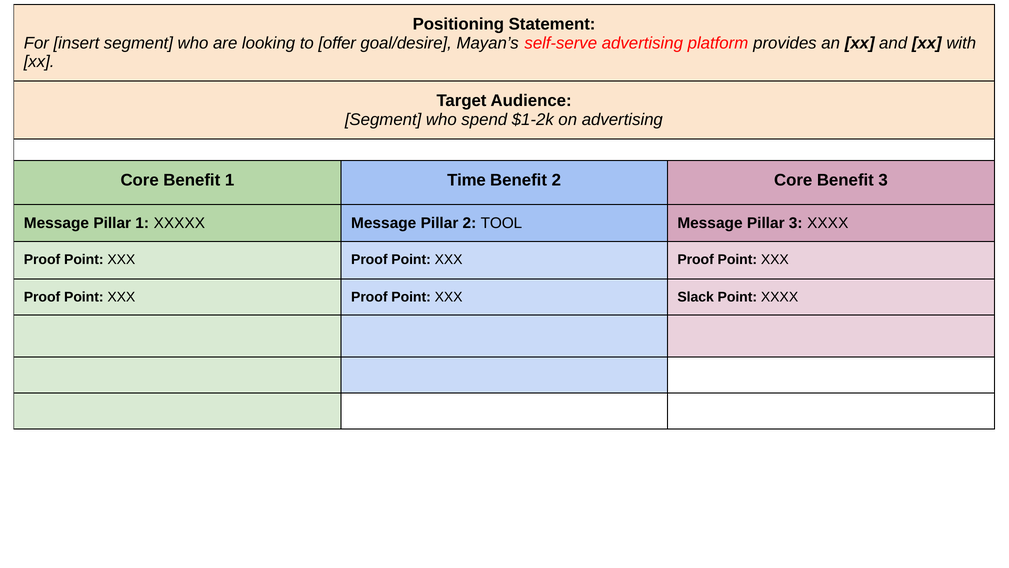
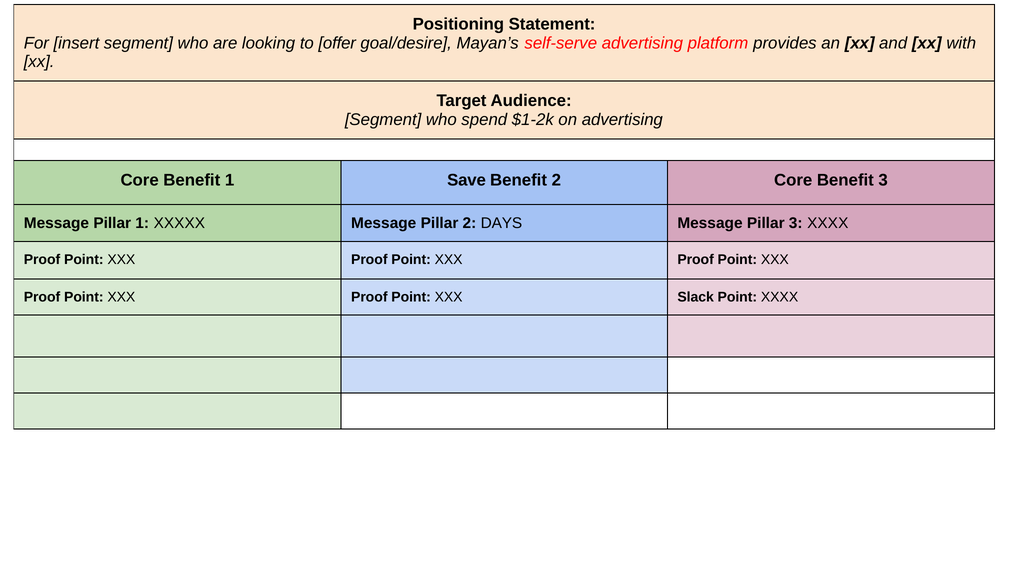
Time: Time -> Save
TOOL: TOOL -> DAYS
